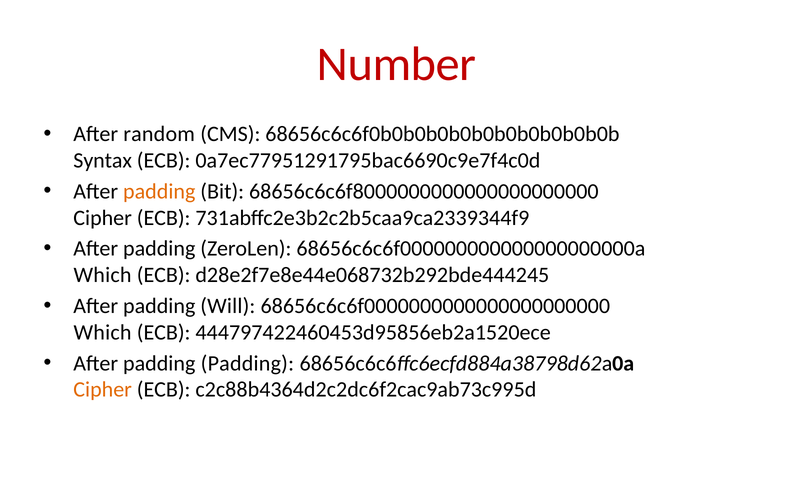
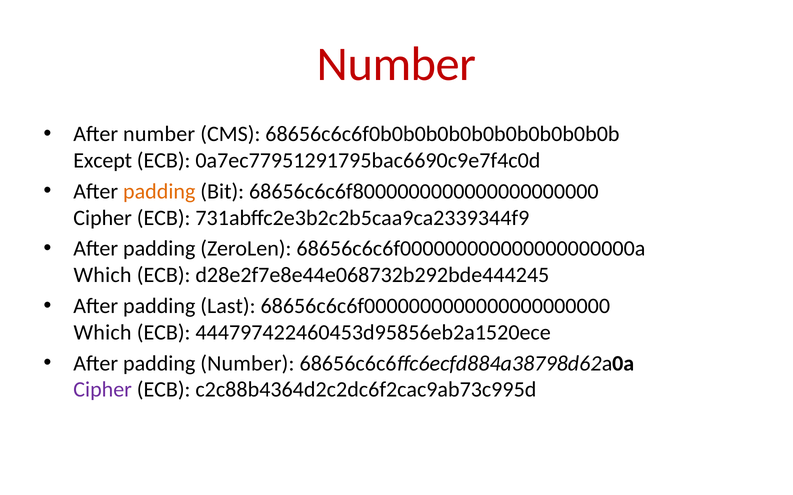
After random: random -> number
Syntax: Syntax -> Except
Will: Will -> Last
padding Padding: Padding -> Number
Cipher at (103, 390) colour: orange -> purple
